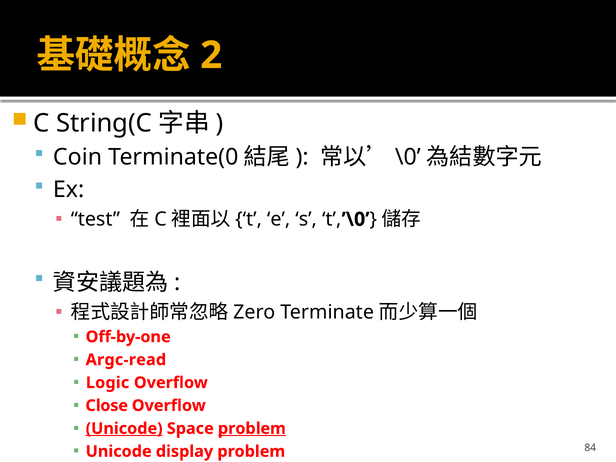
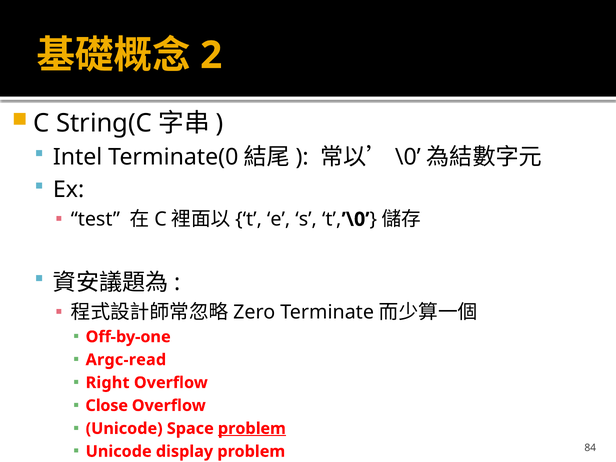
Coin: Coin -> Intel
Logic: Logic -> Right
Unicode at (124, 429) underline: present -> none
